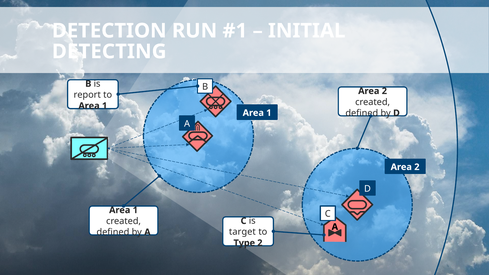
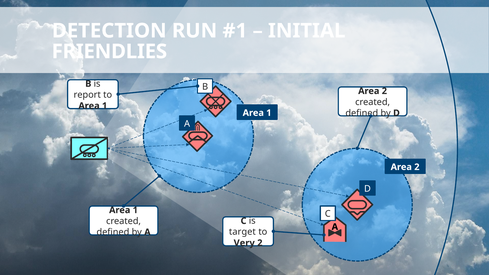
DETECTING: DETECTING -> FRIENDLIES
Type: Type -> Very
